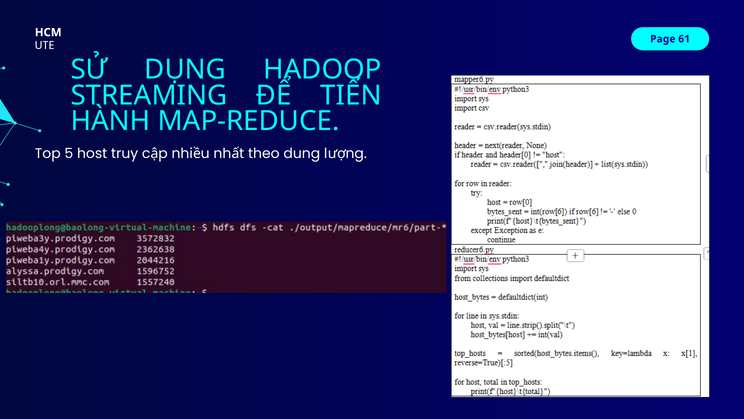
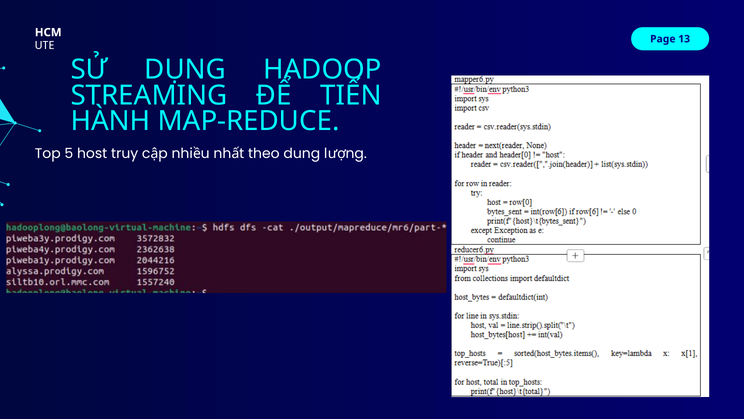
61: 61 -> 13
